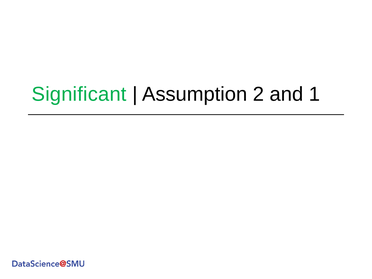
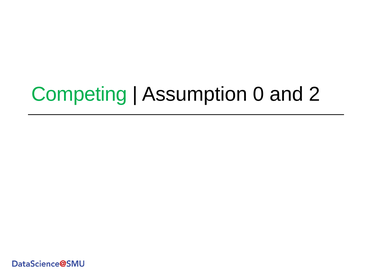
Significant: Significant -> Competing
2: 2 -> 0
1: 1 -> 2
